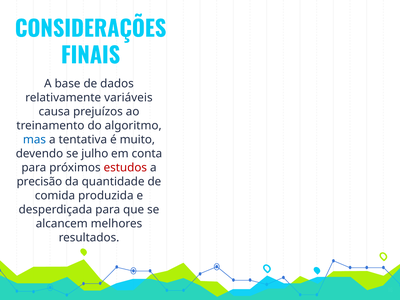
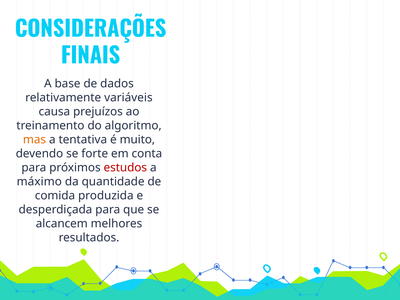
mas colour: blue -> orange
julho: julho -> forte
precisão: precisão -> máximo
